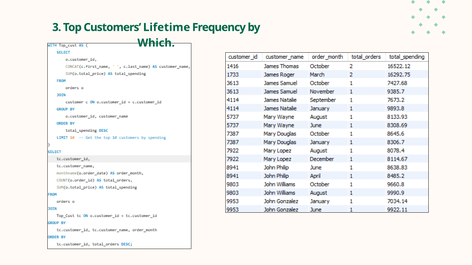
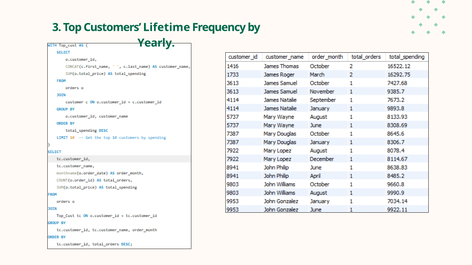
Which: Which -> Yearly
